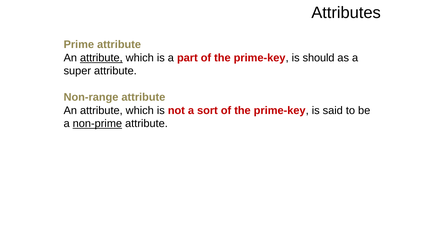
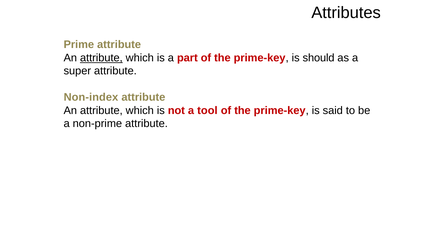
Non-range: Non-range -> Non-index
sort: sort -> tool
non-prime underline: present -> none
